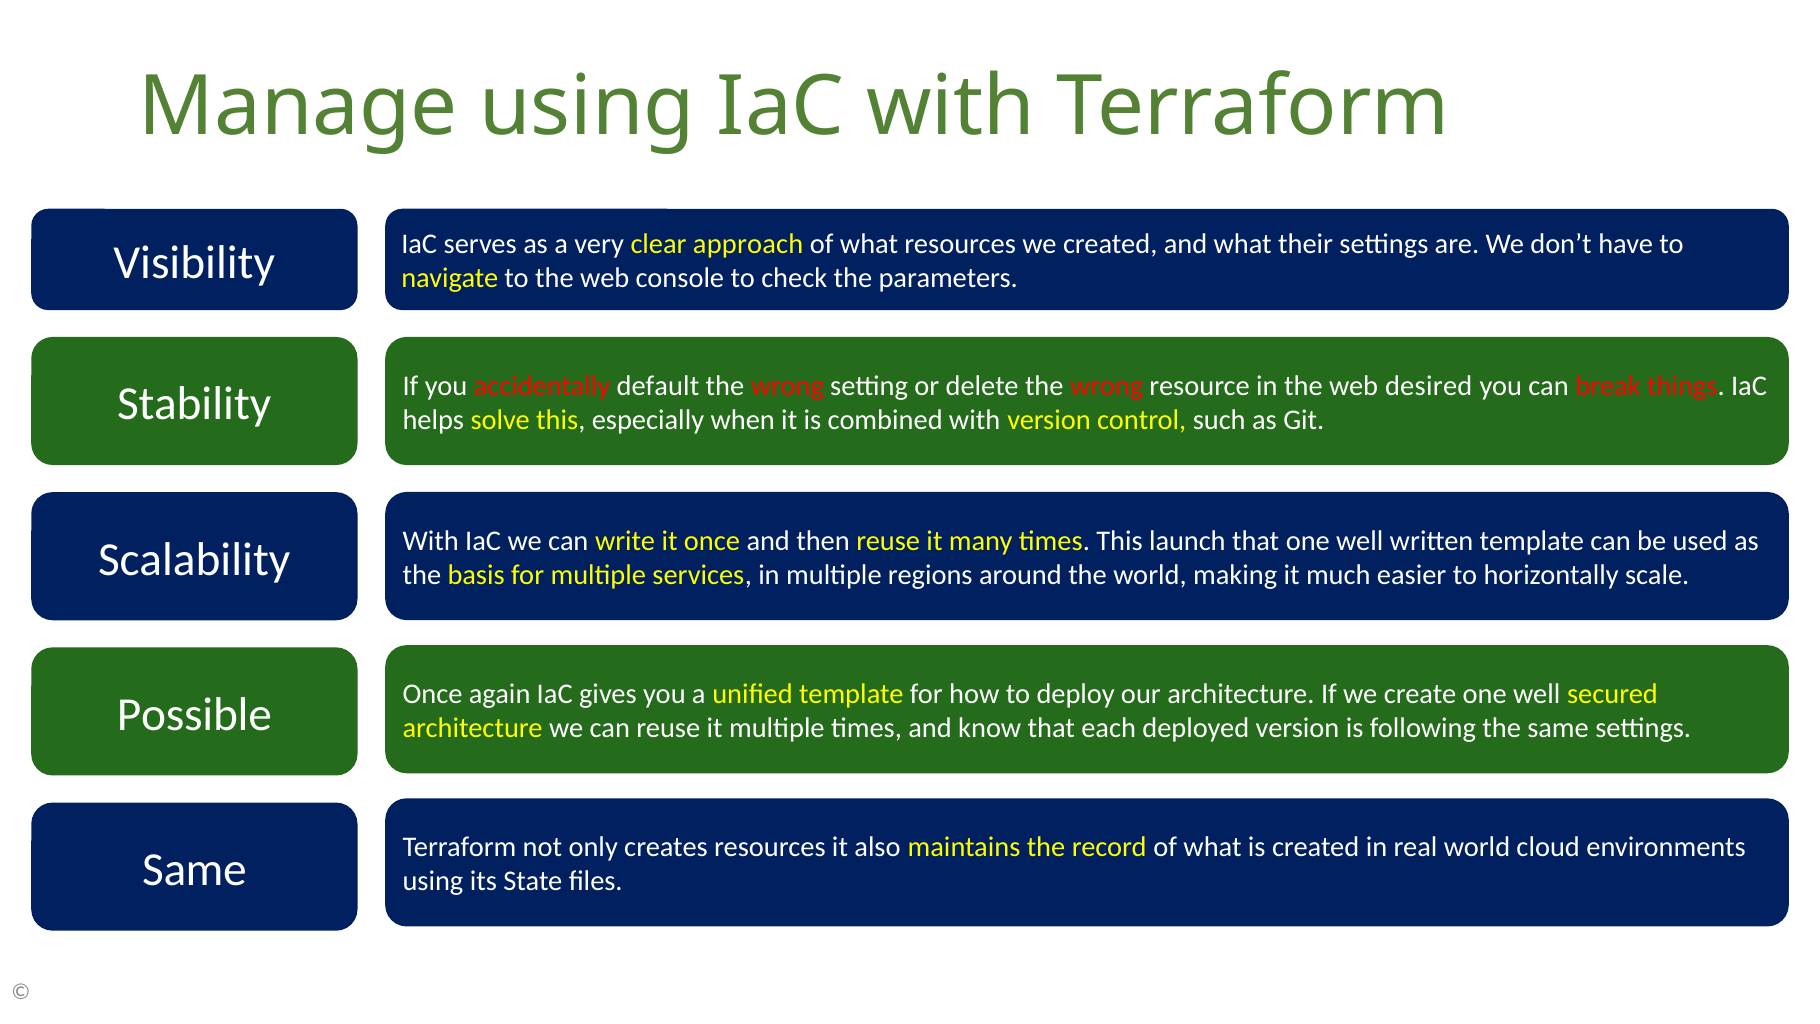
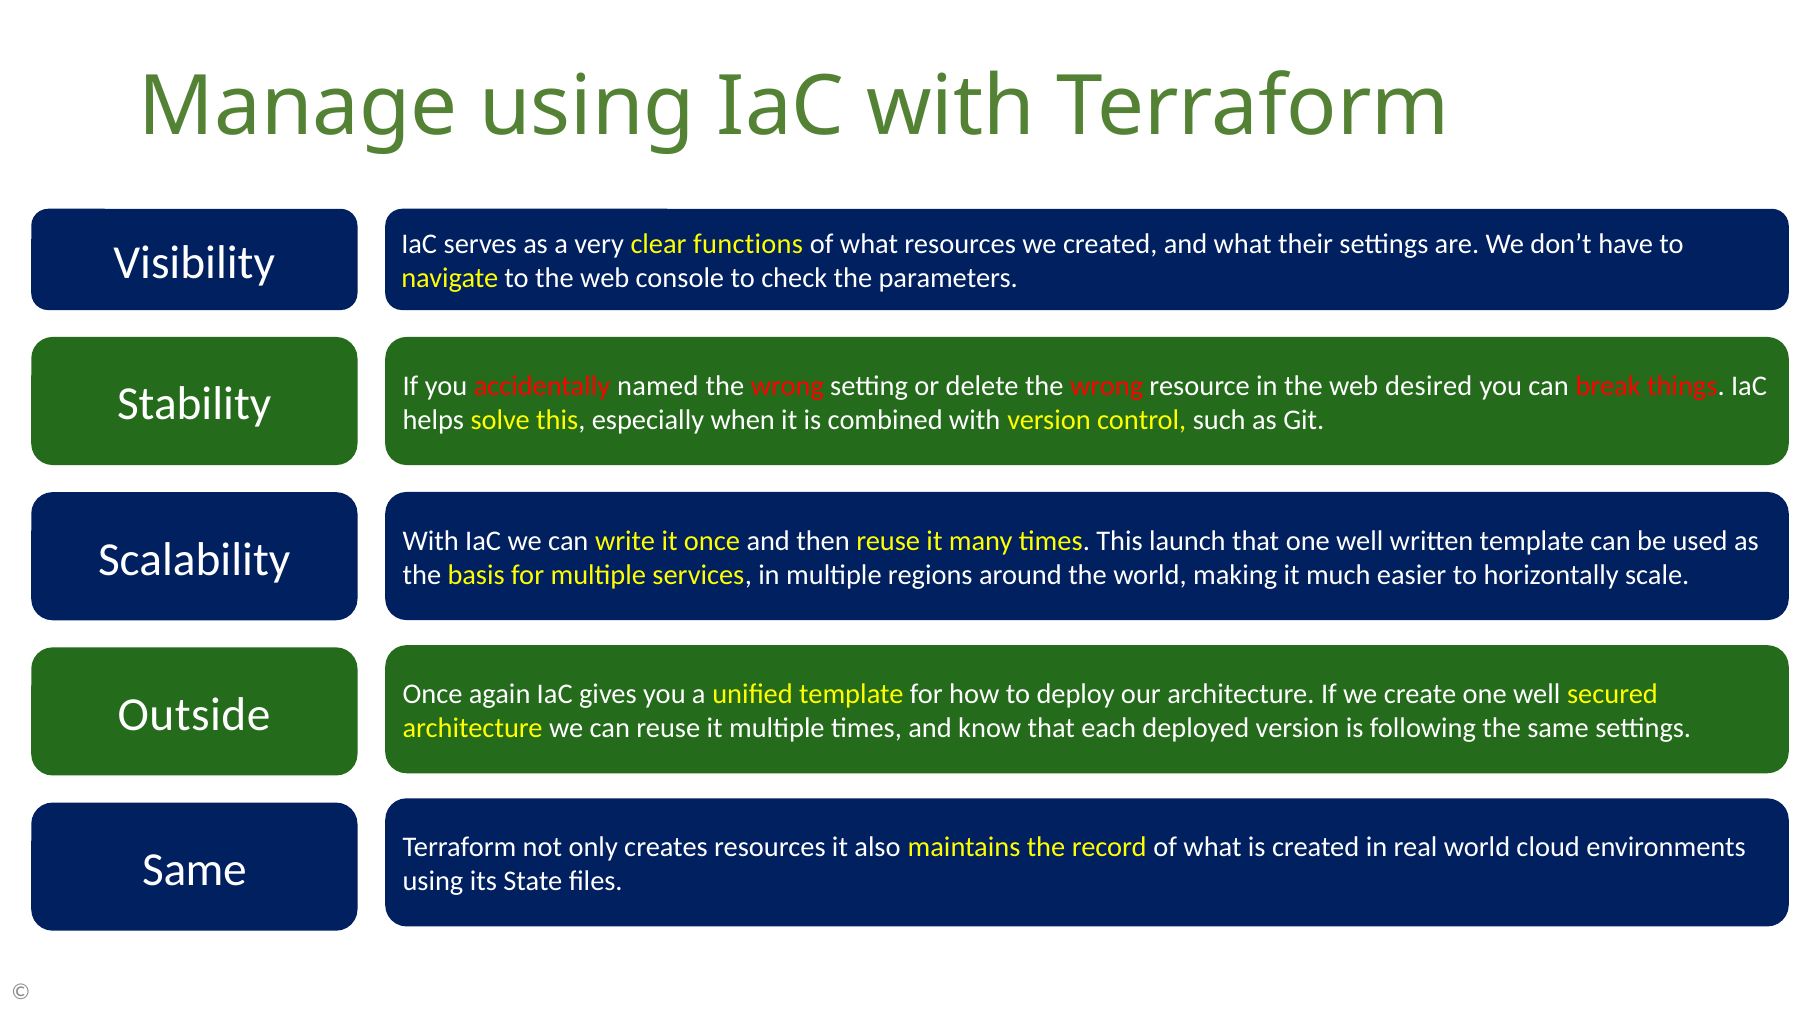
approach: approach -> functions
default: default -> named
Possible: Possible -> Outside
